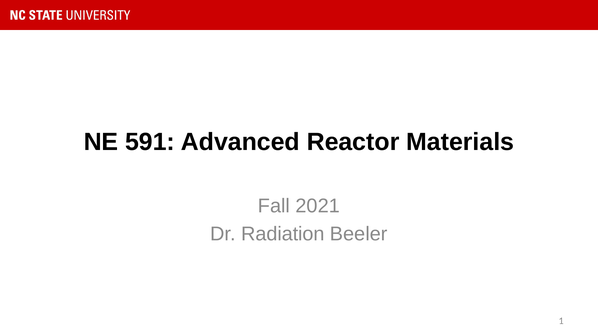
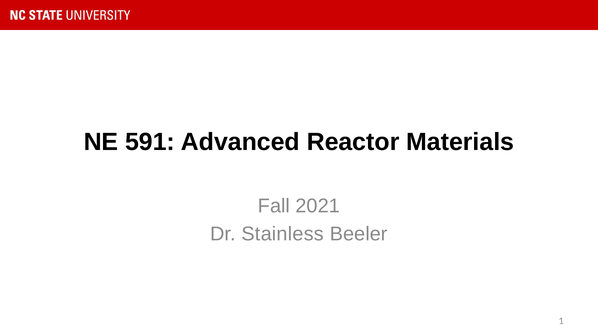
Radiation: Radiation -> Stainless
